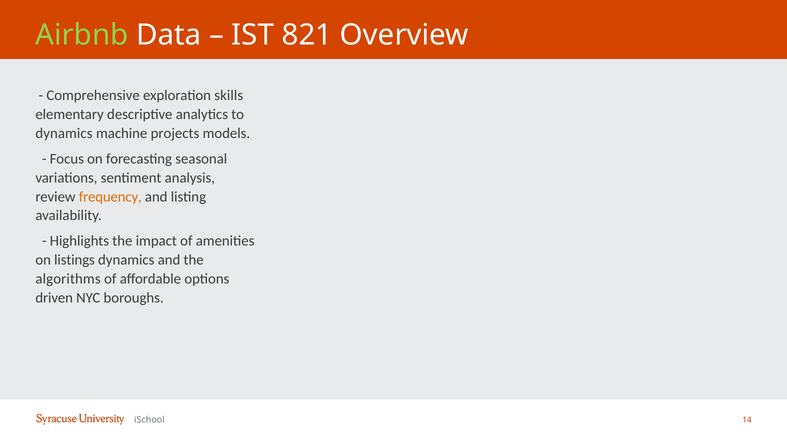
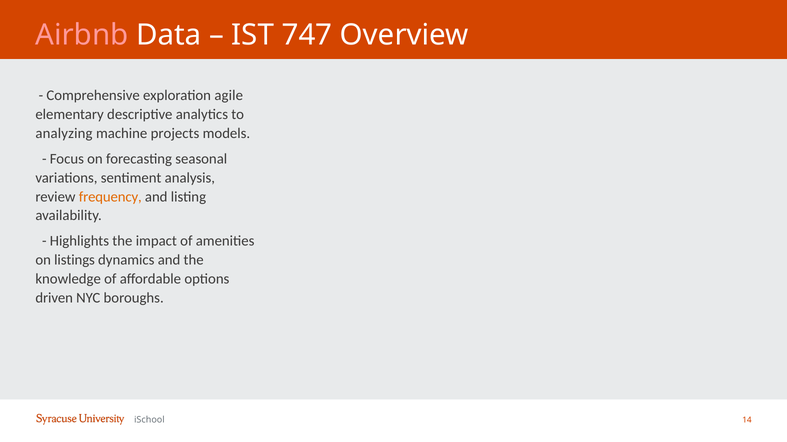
Airbnb colour: light green -> pink
821: 821 -> 747
skills: skills -> agile
dynamics at (64, 134): dynamics -> analyzing
algorithms: algorithms -> knowledge
